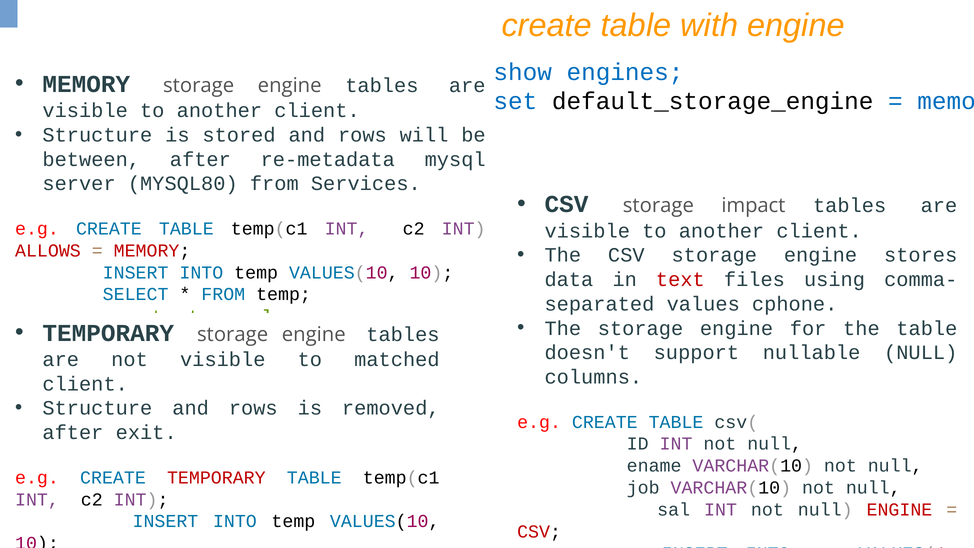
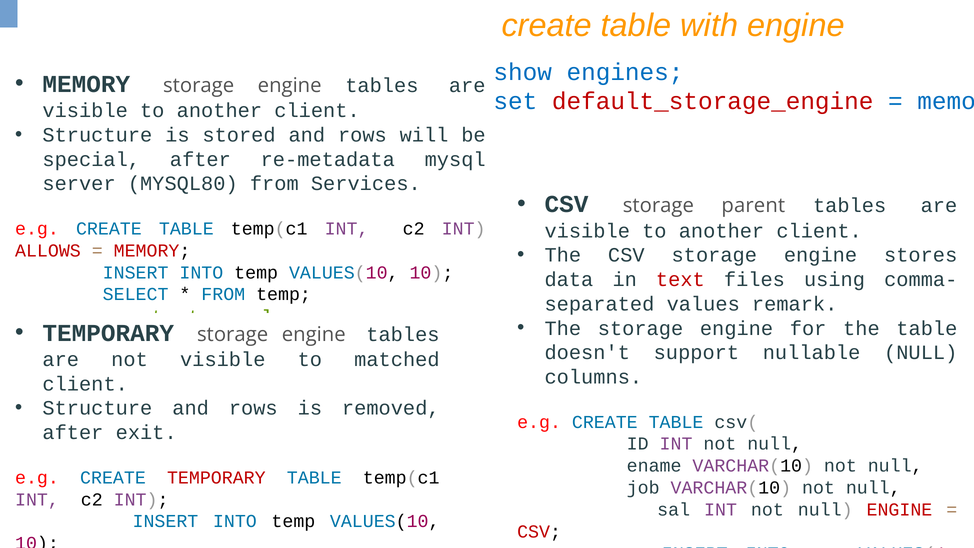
default_storage_engine colour: black -> red
between: between -> special
impact: impact -> parent
cphone: cphone -> remark
